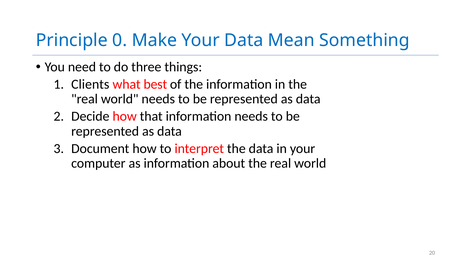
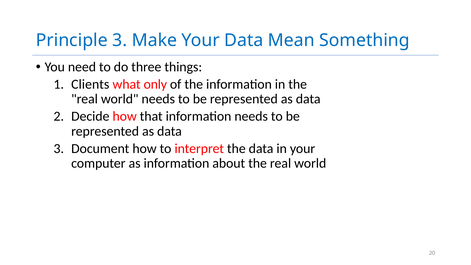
Principle 0: 0 -> 3
best: best -> only
